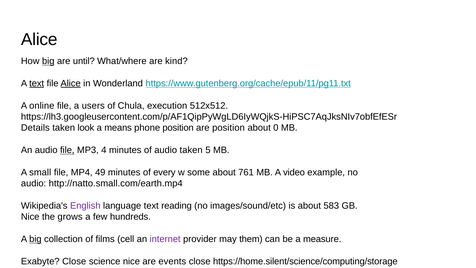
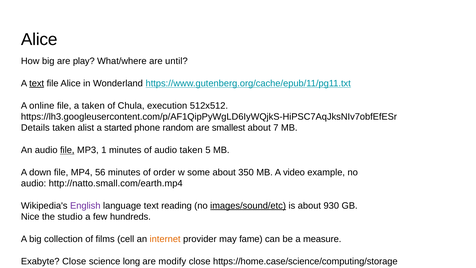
big at (48, 61) underline: present -> none
until: until -> play
kind: kind -> until
Alice at (71, 83) underline: present -> none
a users: users -> taken
look: look -> alist
means: means -> started
phone position: position -> random
are position: position -> smallest
0: 0 -> 7
4: 4 -> 1
small: small -> down
49: 49 -> 56
every: every -> order
761: 761 -> 350
images/sound/etc underline: none -> present
583: 583 -> 930
grows: grows -> studio
big at (35, 239) underline: present -> none
internet colour: purple -> orange
them: them -> fame
science nice: nice -> long
events: events -> modify
https://home.silent/science/computing/storage: https://home.silent/science/computing/storage -> https://home.case/science/computing/storage
